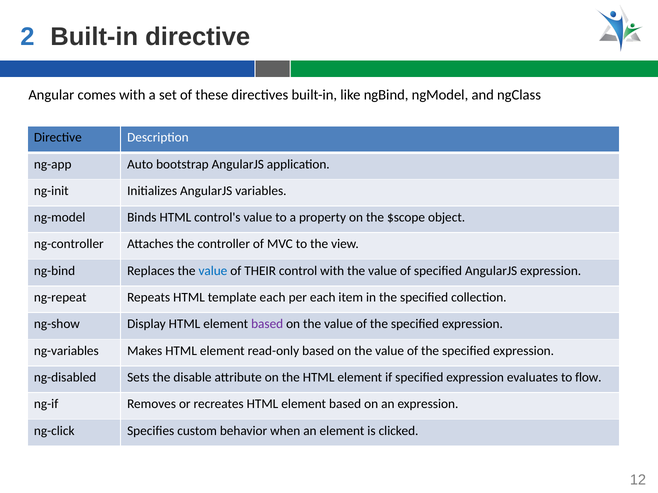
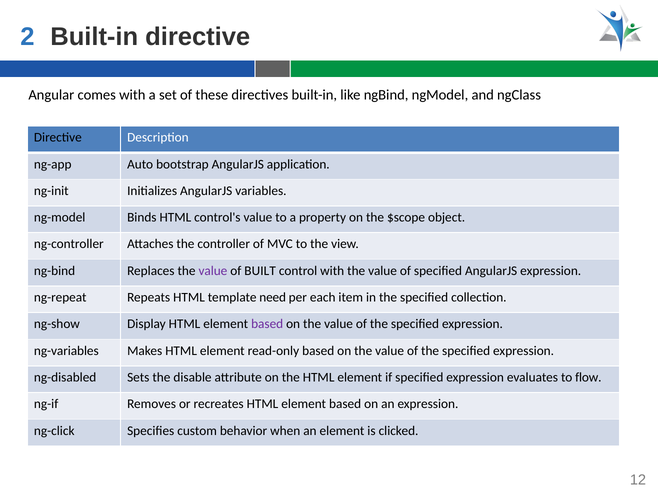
value at (213, 271) colour: blue -> purple
THEIR: THEIR -> BUILT
template each: each -> need
